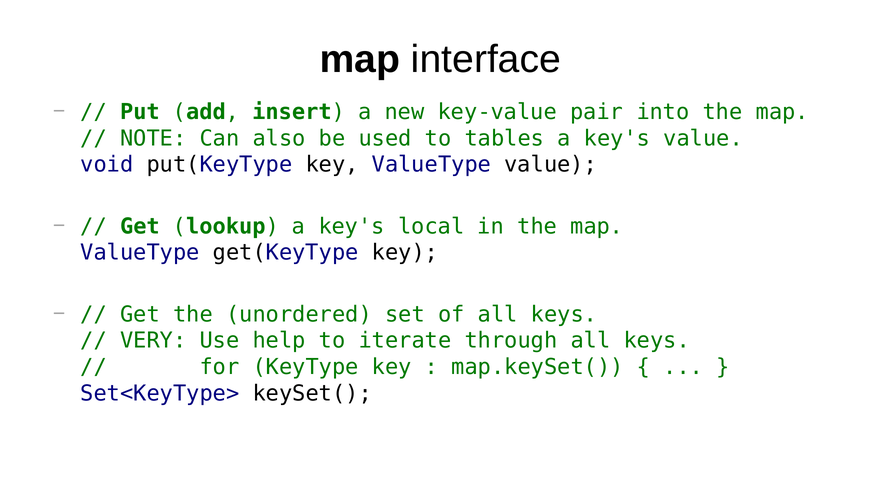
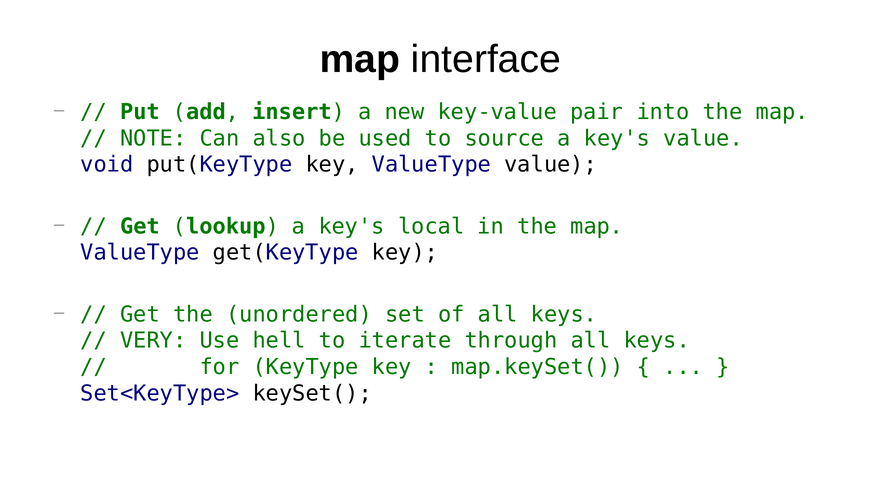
tables: tables -> source
help: help -> hell
